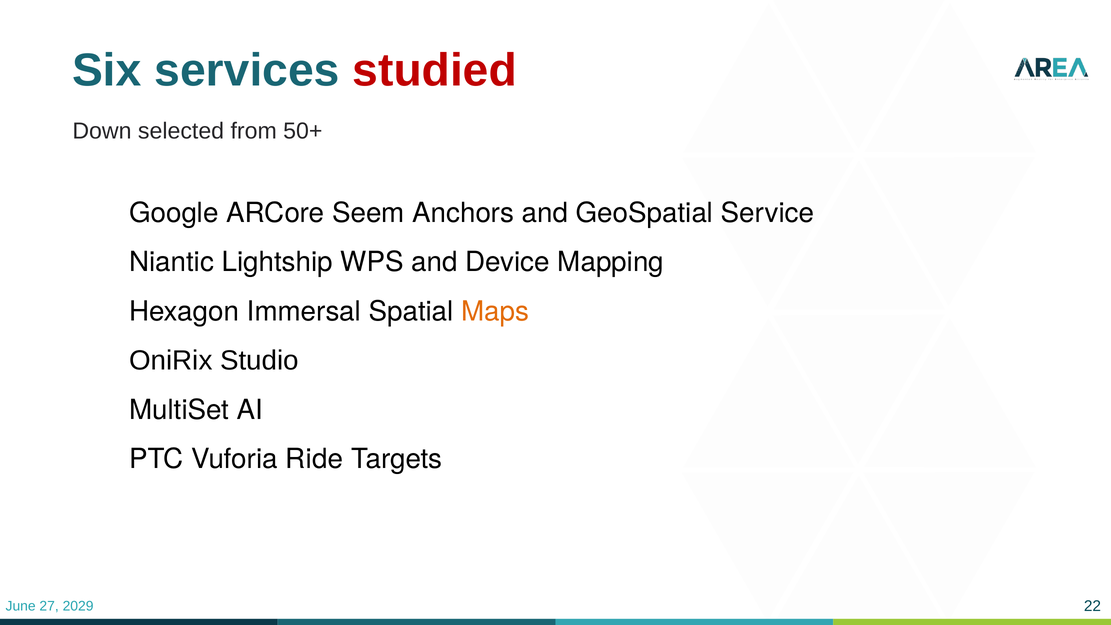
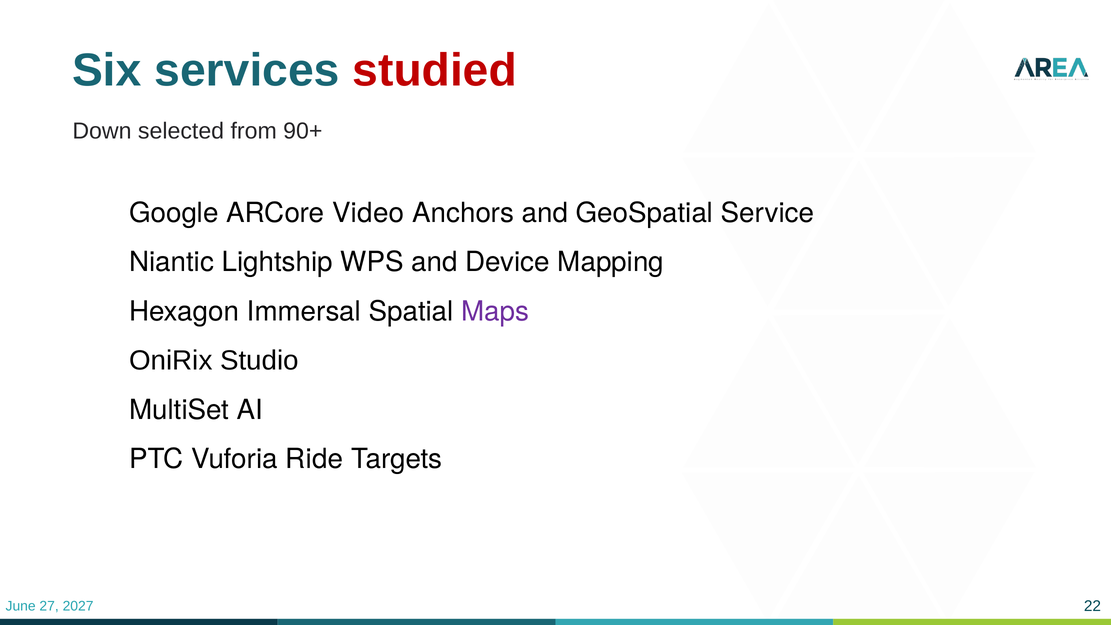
50+: 50+ -> 90+
Seem: Seem -> Video
Maps colour: orange -> purple
2029: 2029 -> 2027
